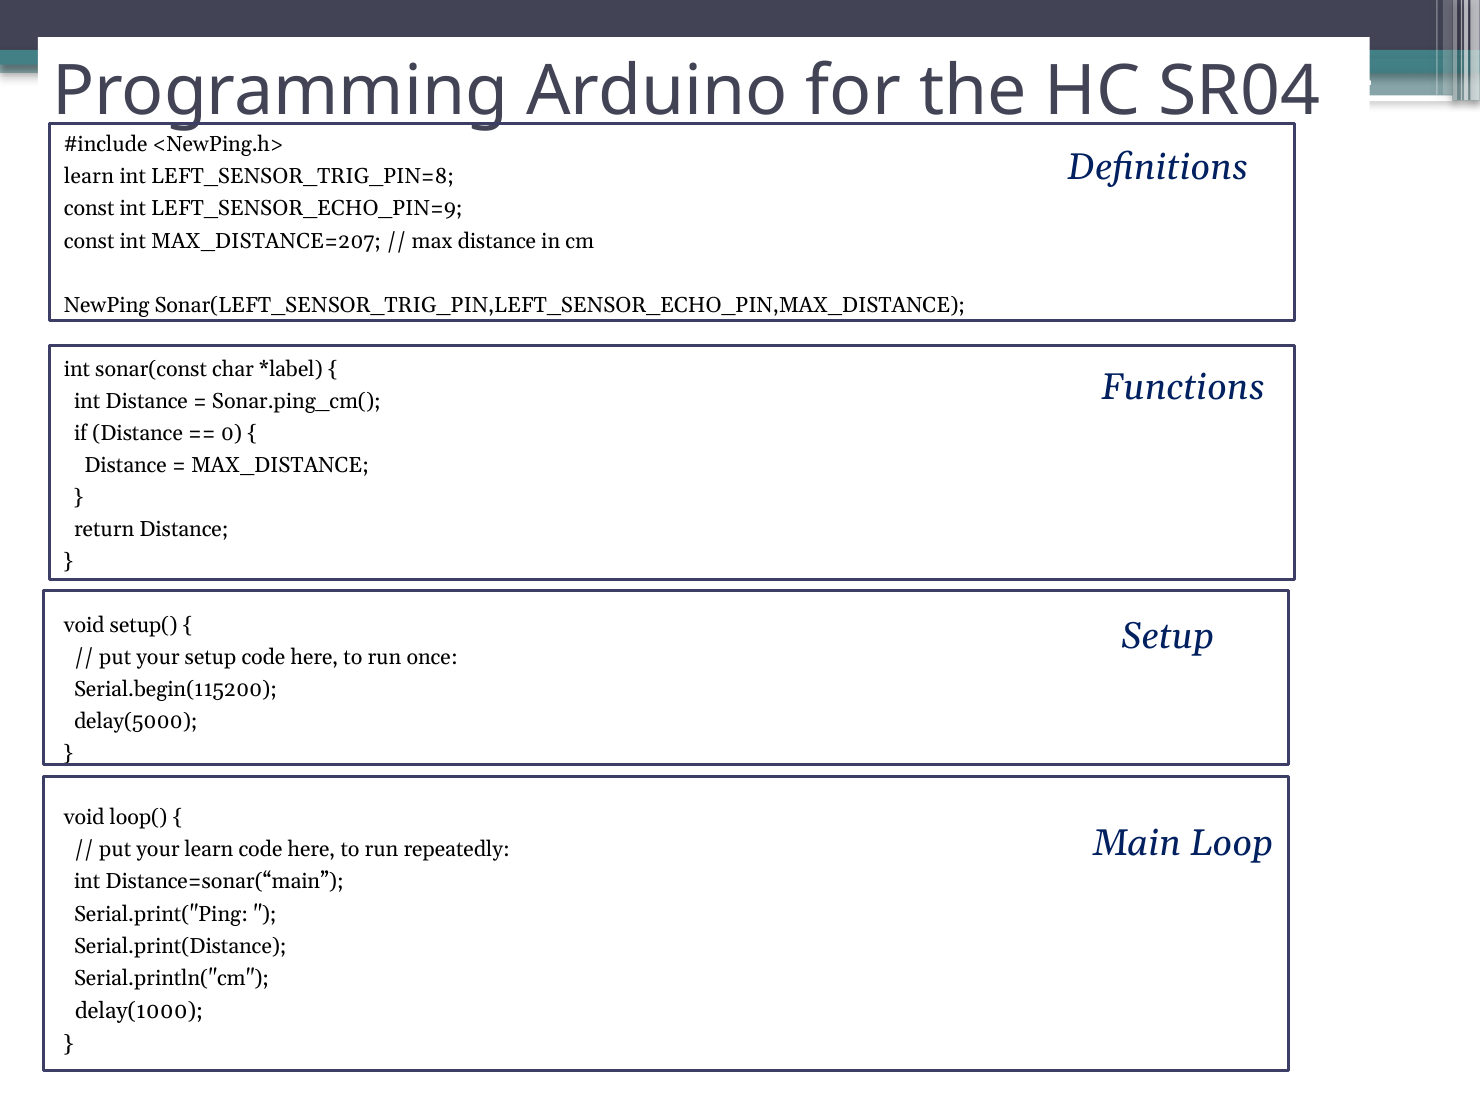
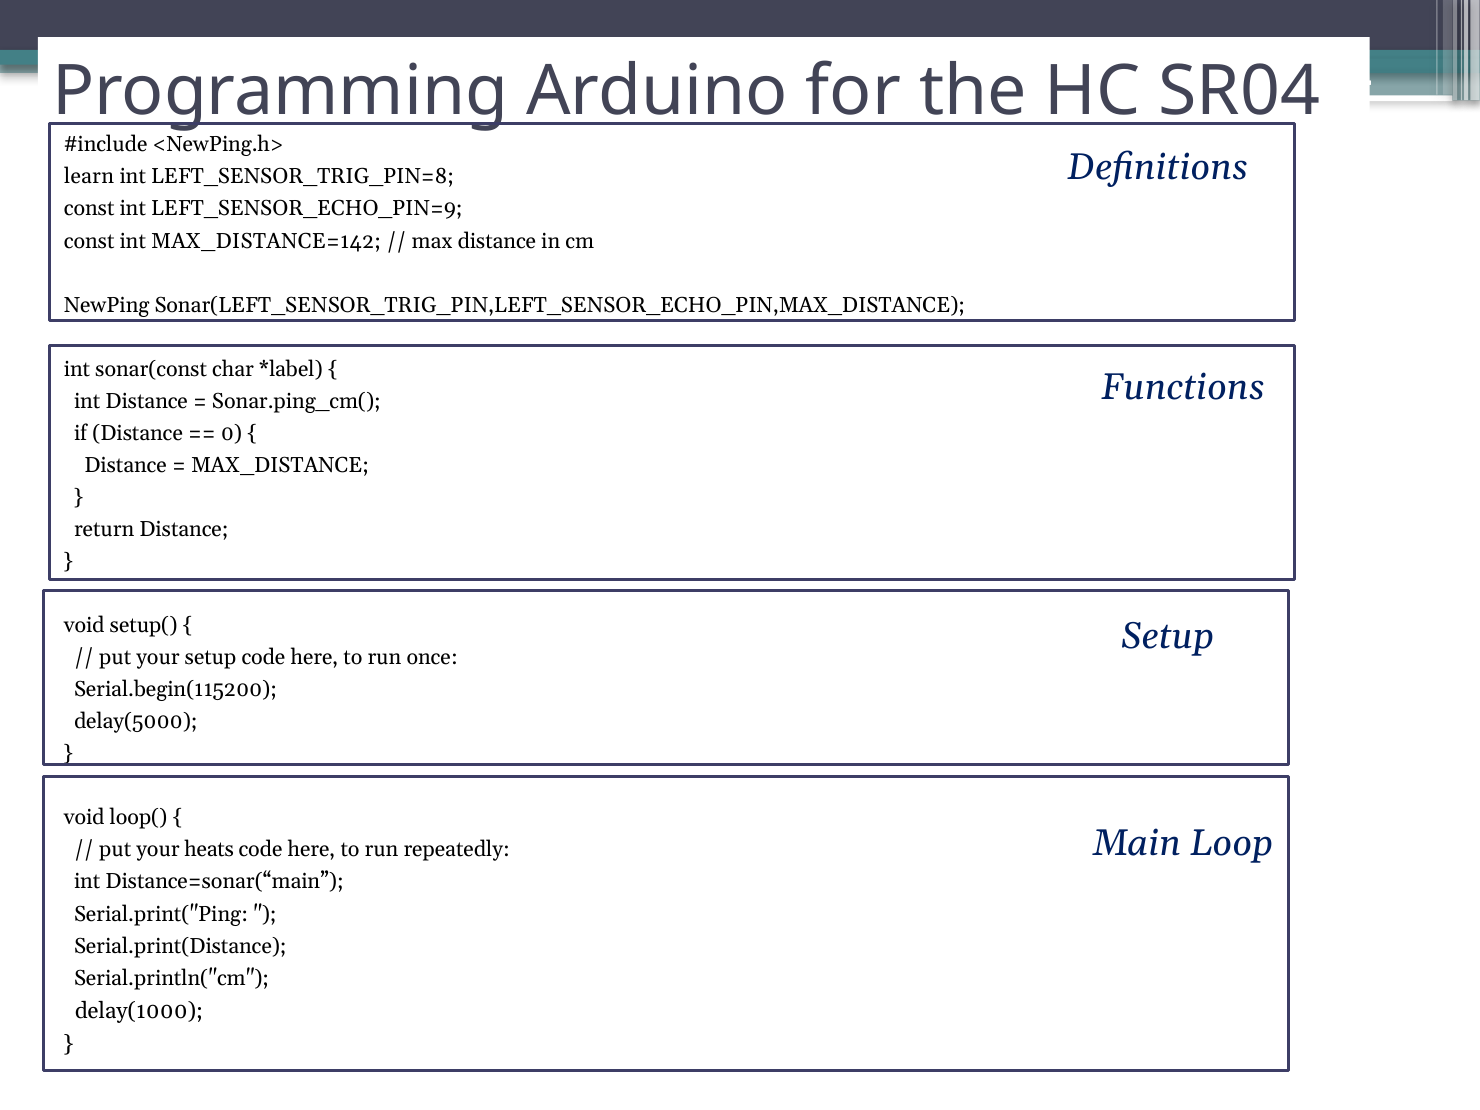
MAX_DISTANCE=207: MAX_DISTANCE=207 -> MAX_DISTANCE=142
your learn: learn -> heats
